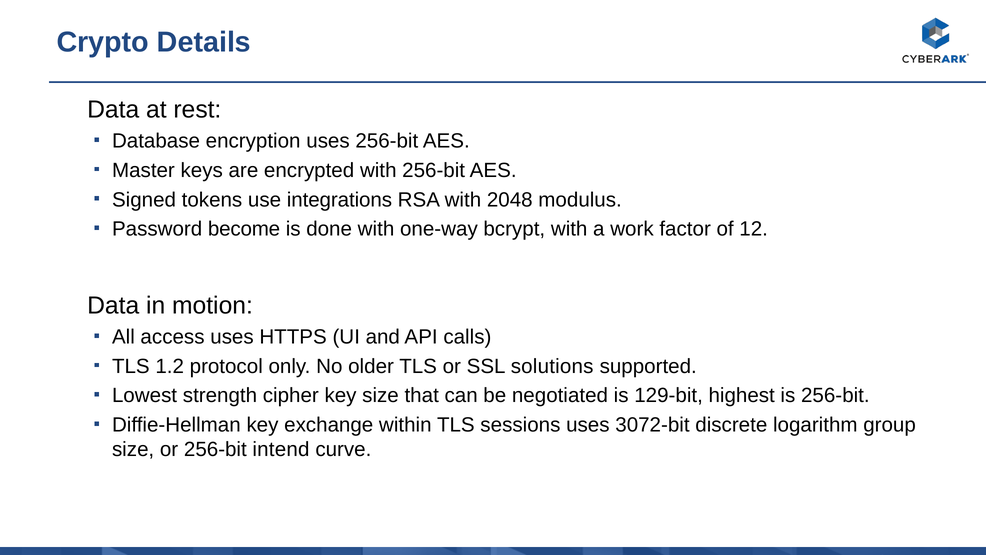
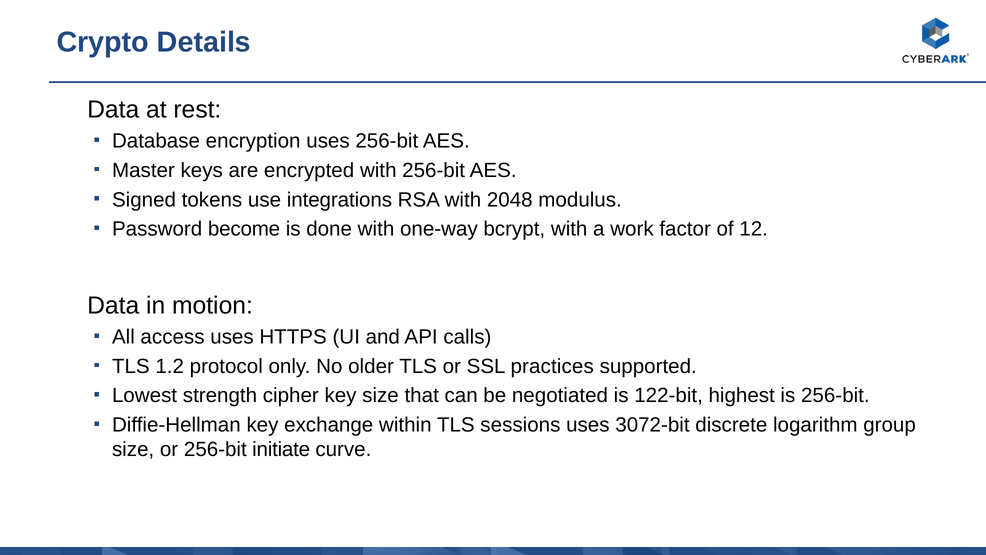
solutions: solutions -> practices
129-bit: 129-bit -> 122-bit
intend: intend -> initiate
